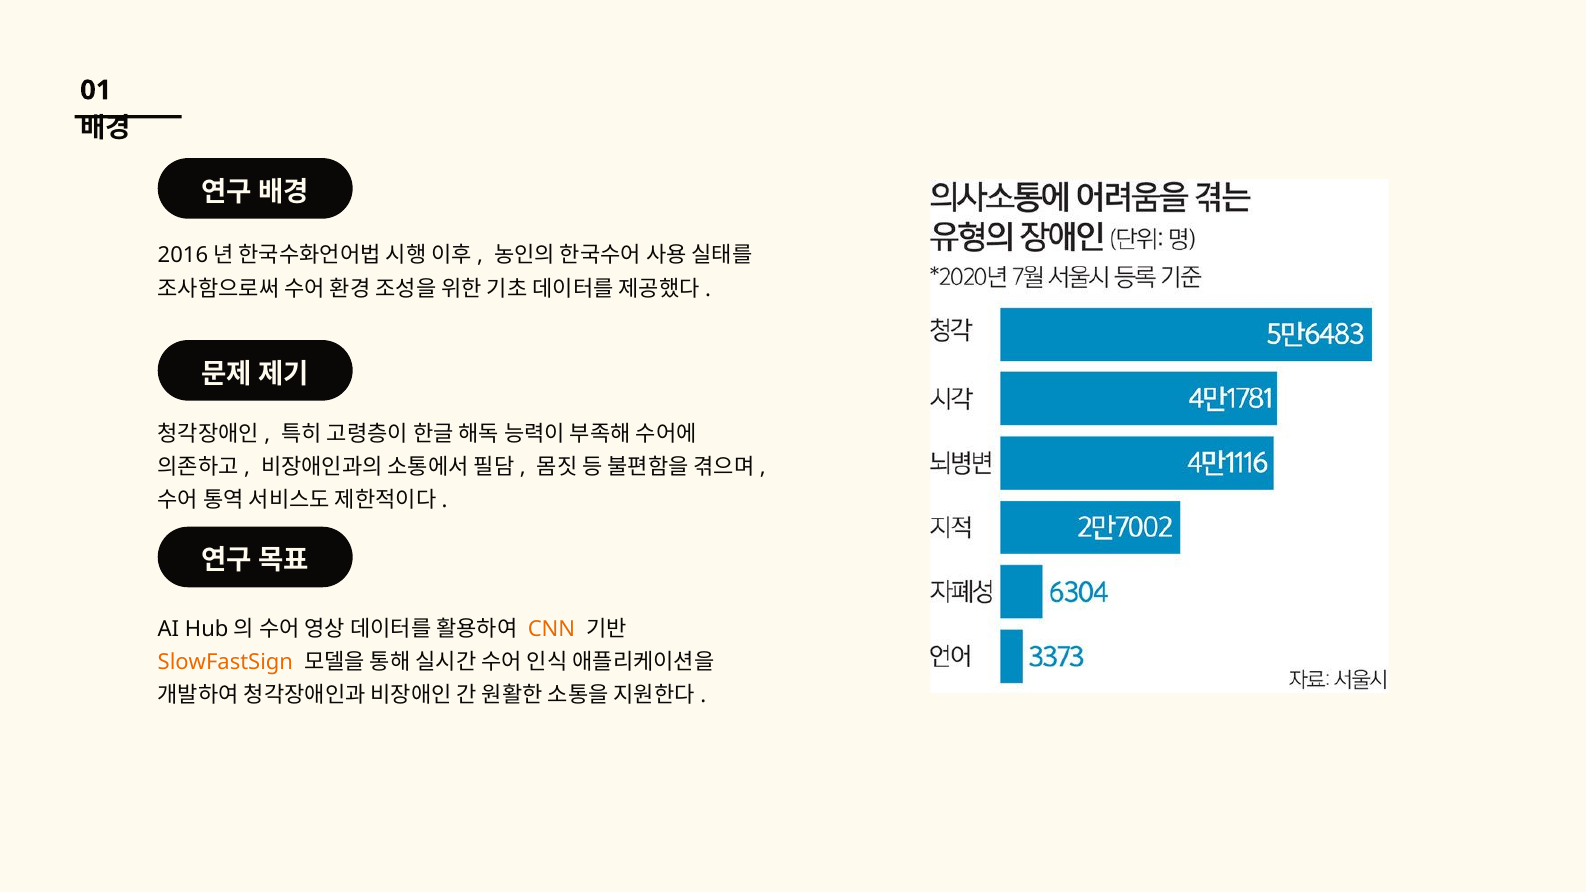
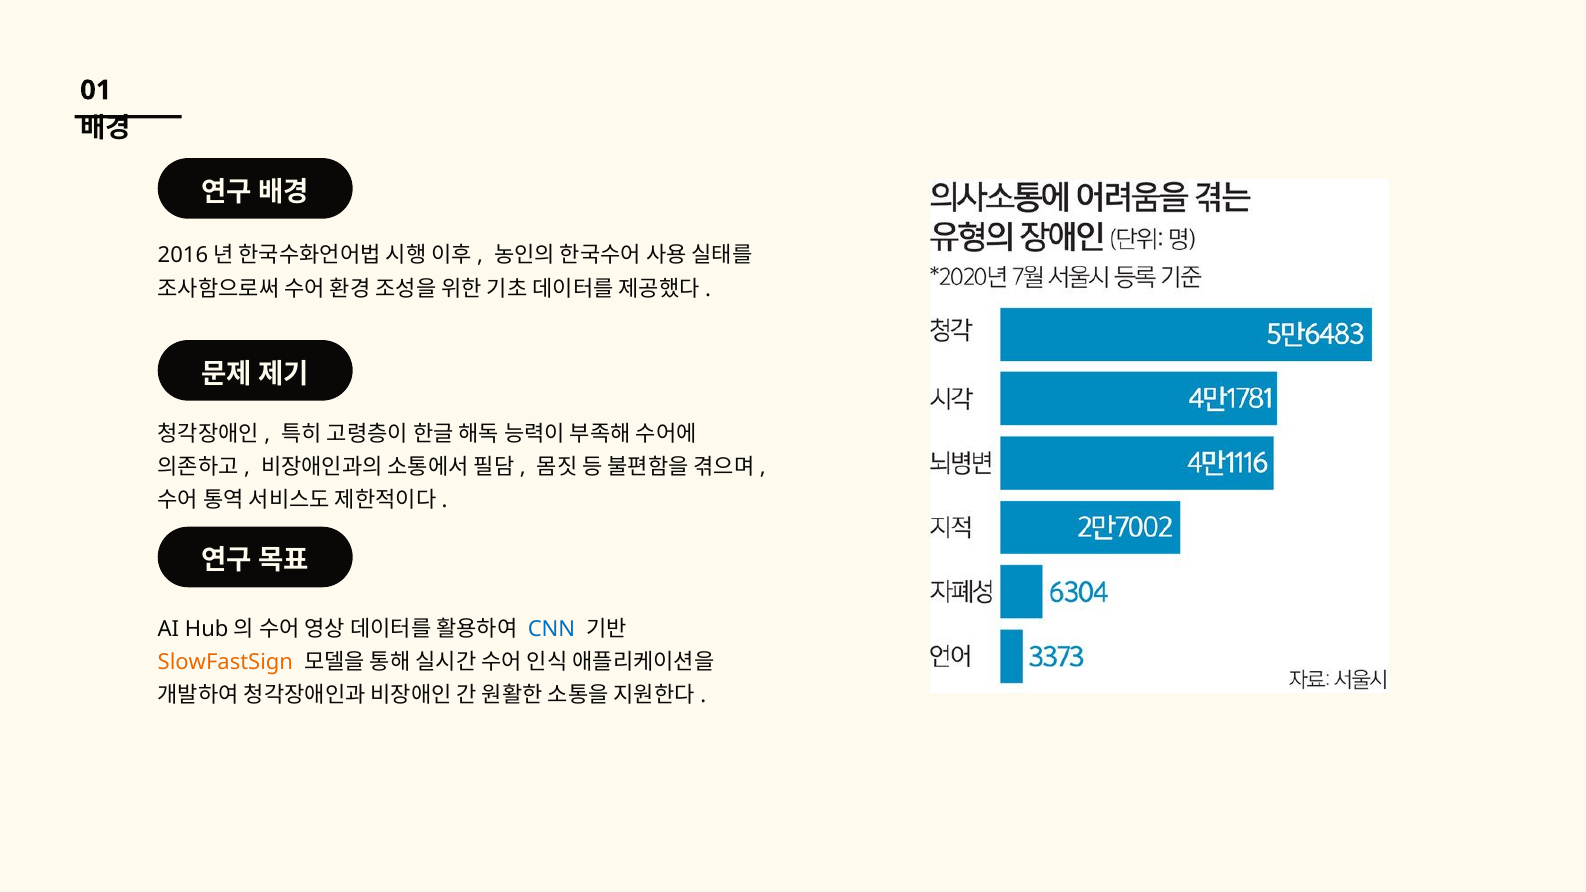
CNN colour: orange -> blue
